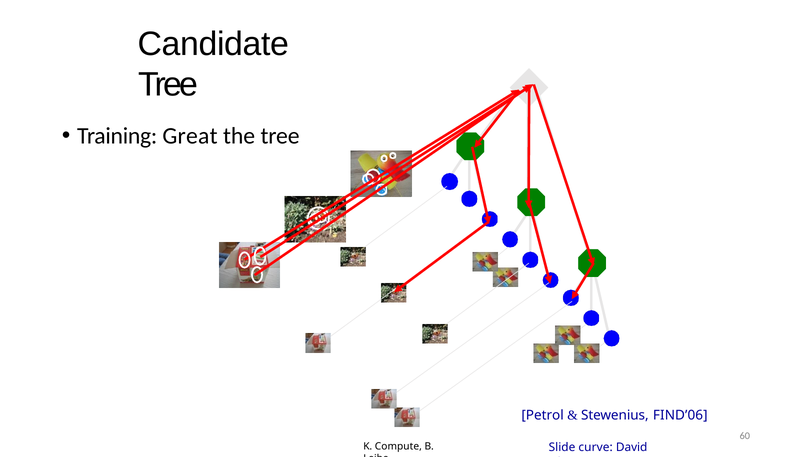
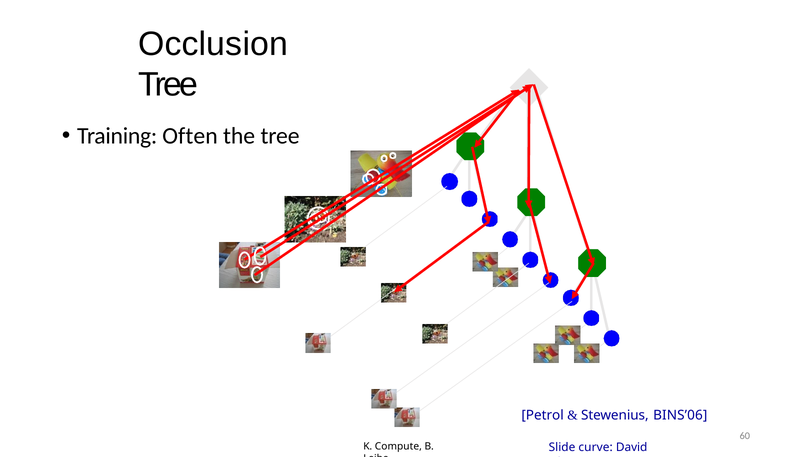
Candidate: Candidate -> Occlusion
Great: Great -> Often
FIND’06: FIND’06 -> BINS’06
